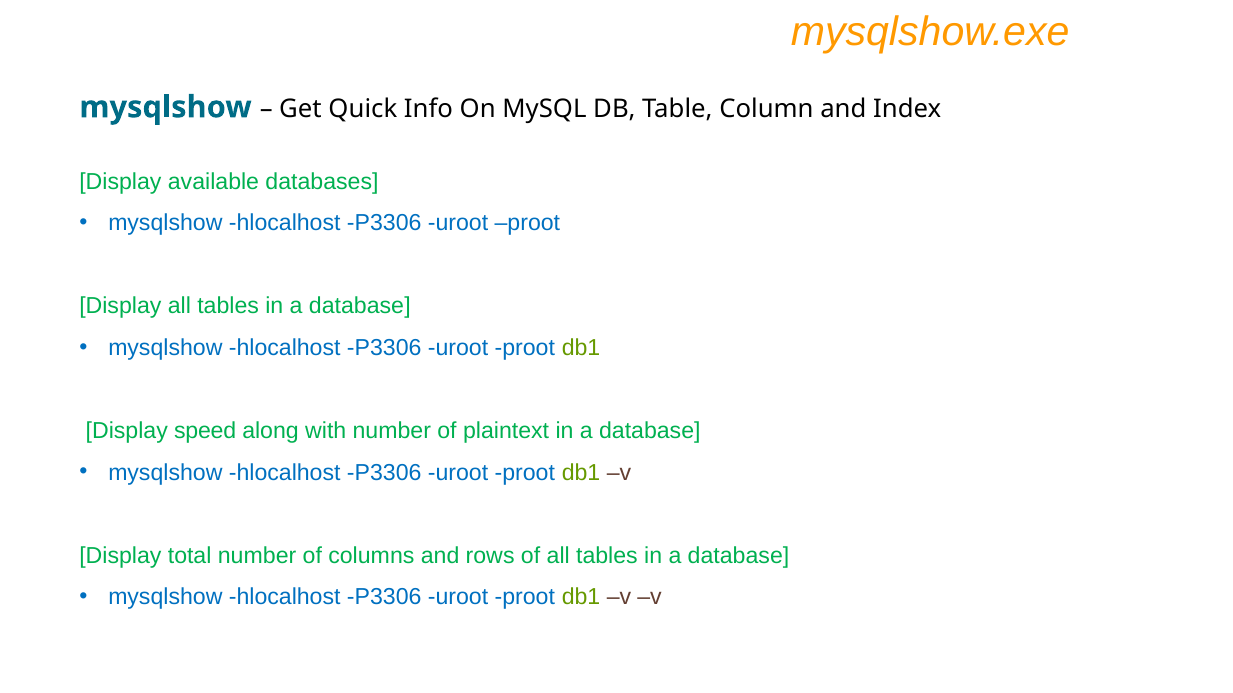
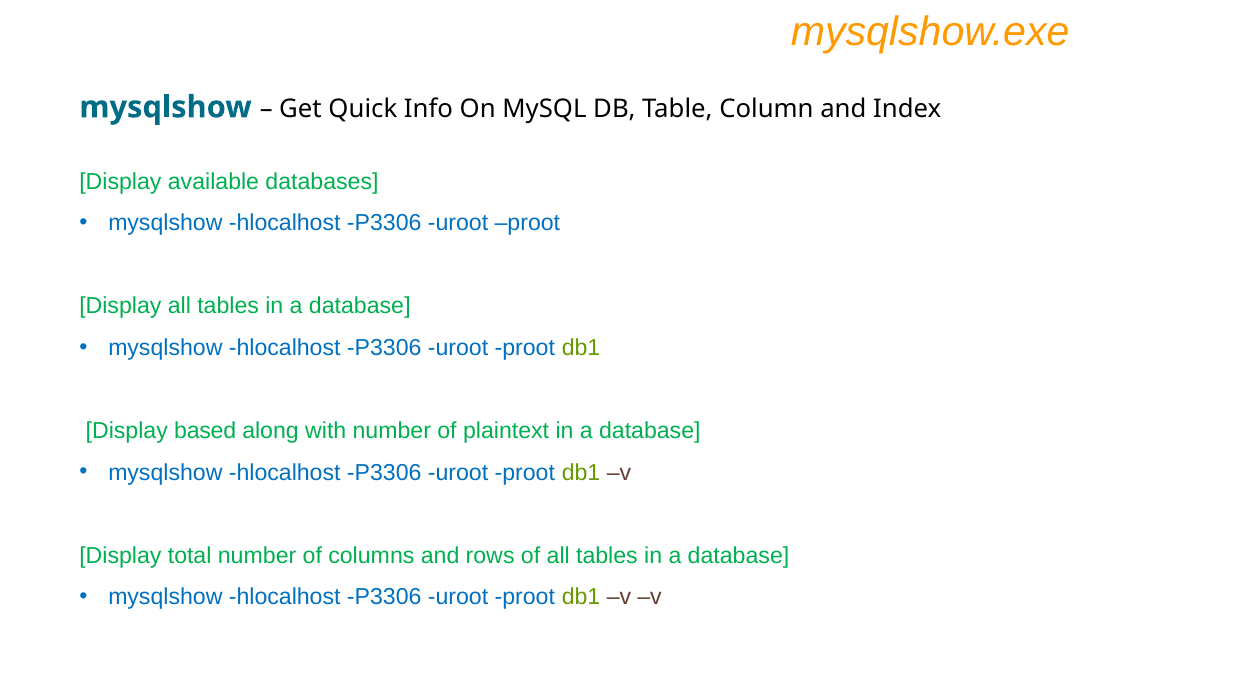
speed: speed -> based
